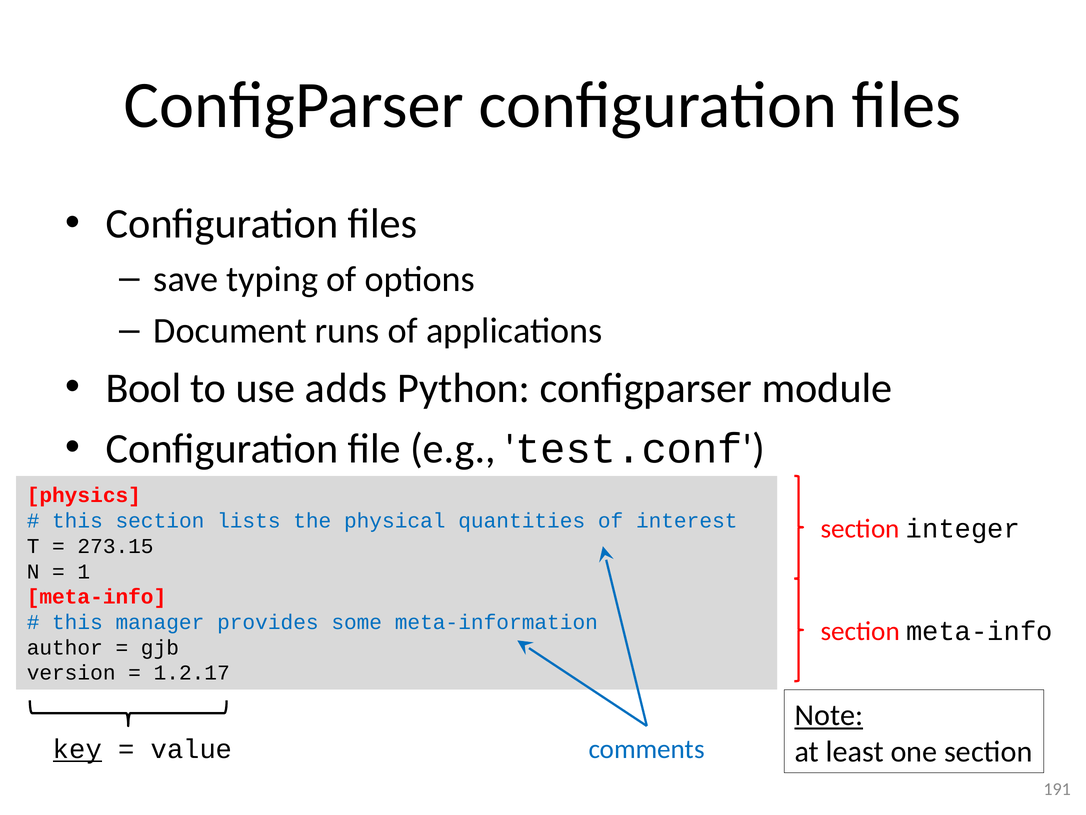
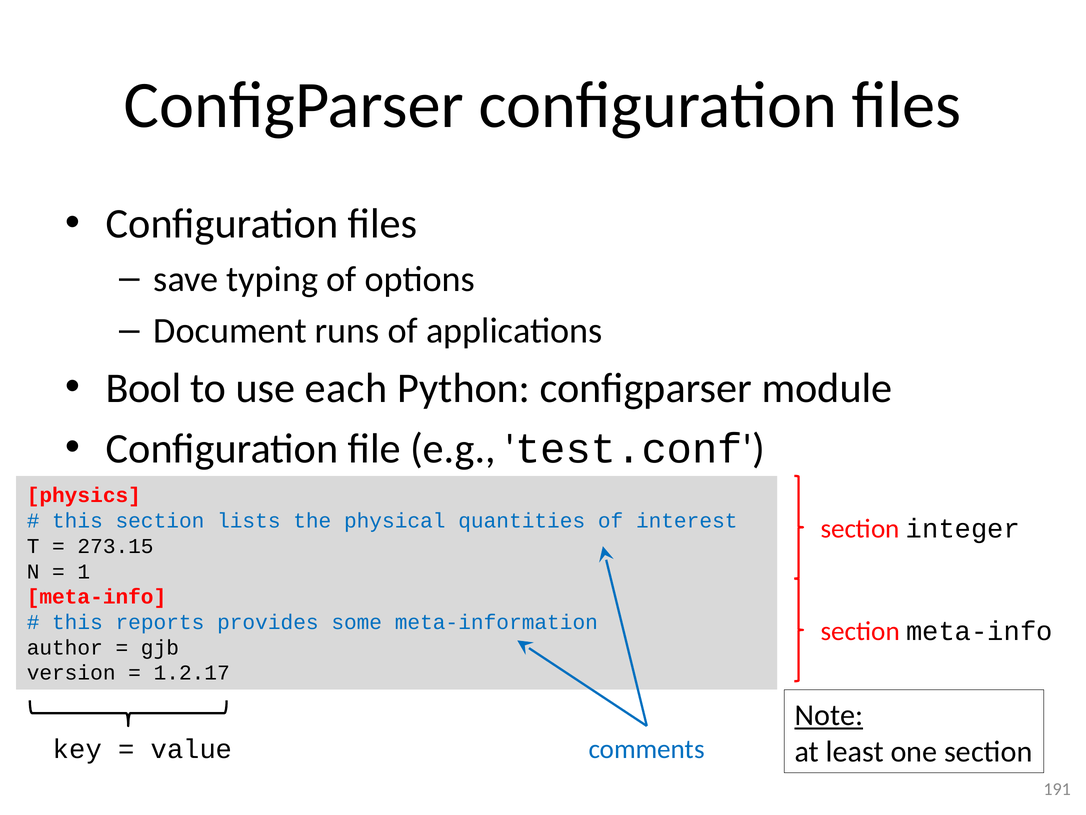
adds: adds -> each
manager: manager -> reports
key underline: present -> none
